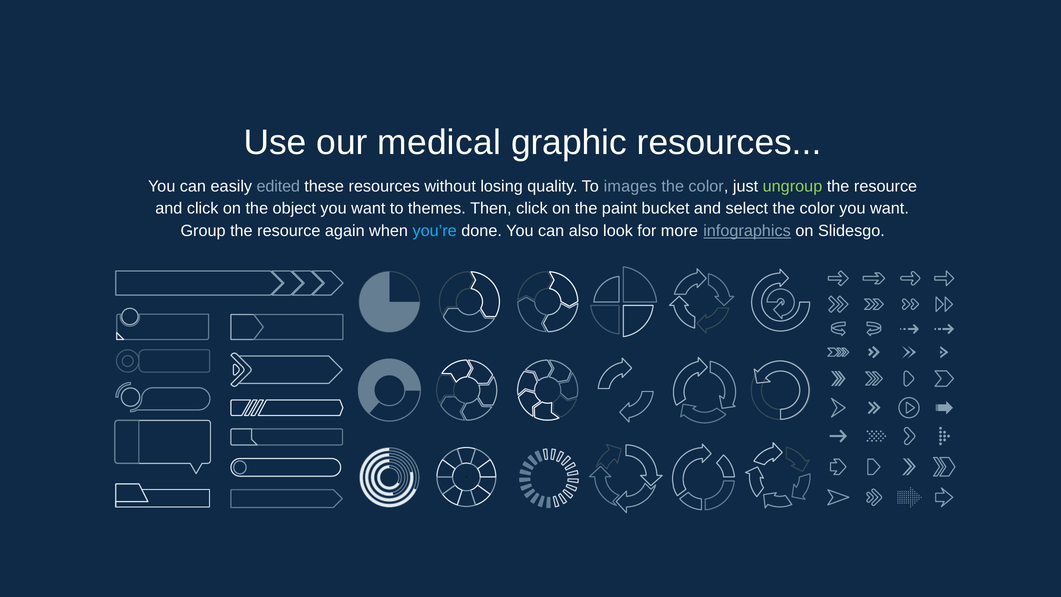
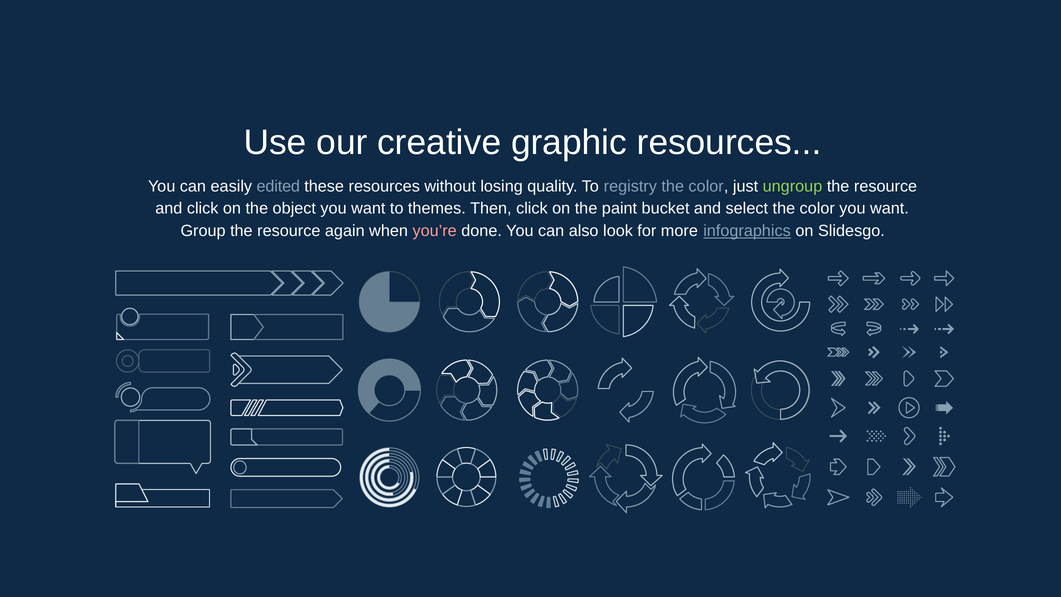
medical: medical -> creative
images: images -> registry
you’re colour: light blue -> pink
